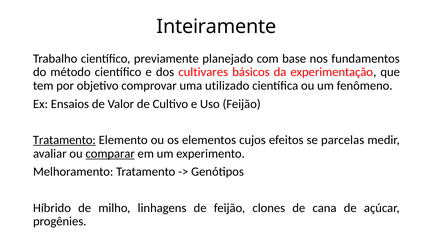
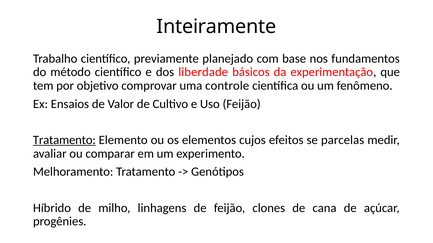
cultivares: cultivares -> liberdade
utilizado: utilizado -> controle
comparar underline: present -> none
